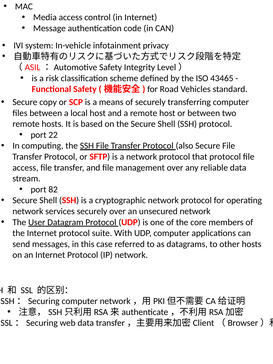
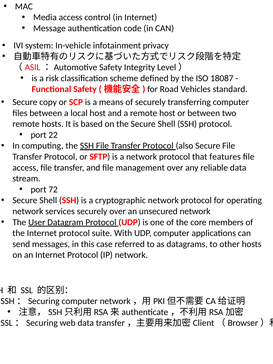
43465: 43465 -> 18087
that protocol: protocol -> features
82: 82 -> 72
